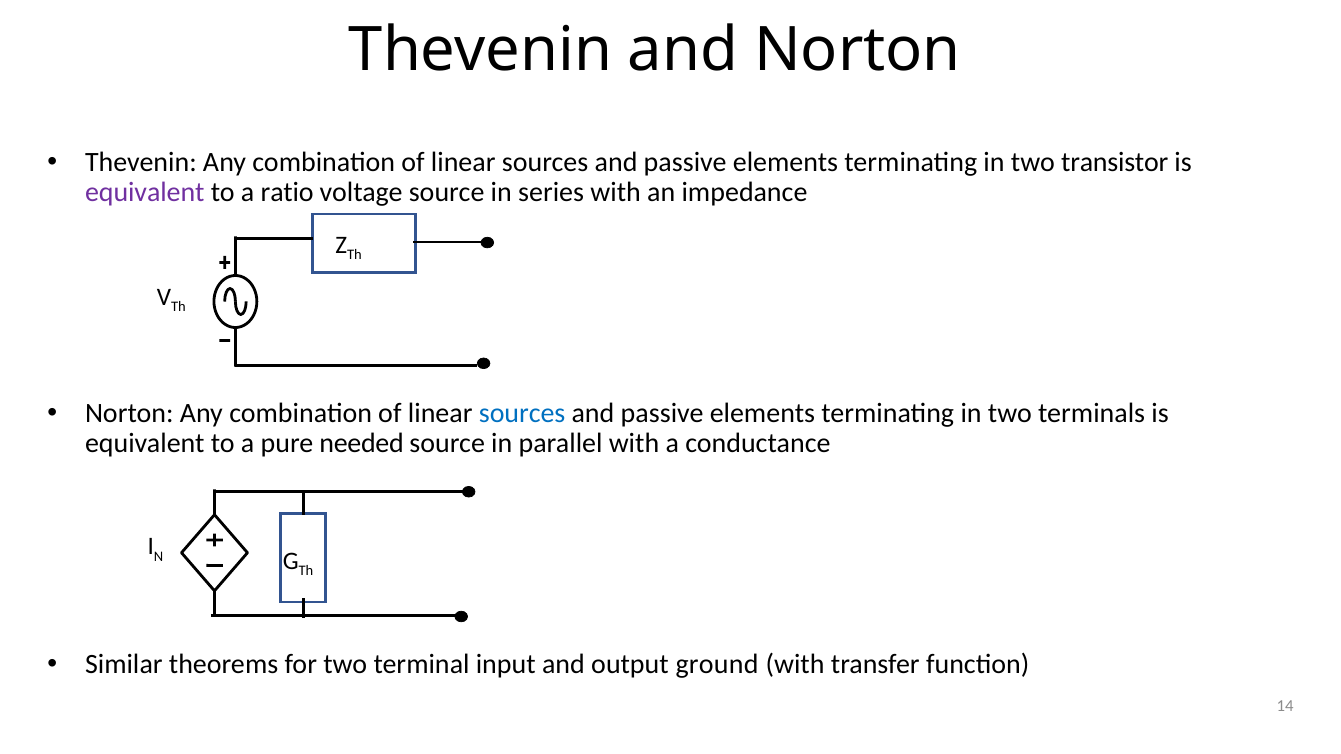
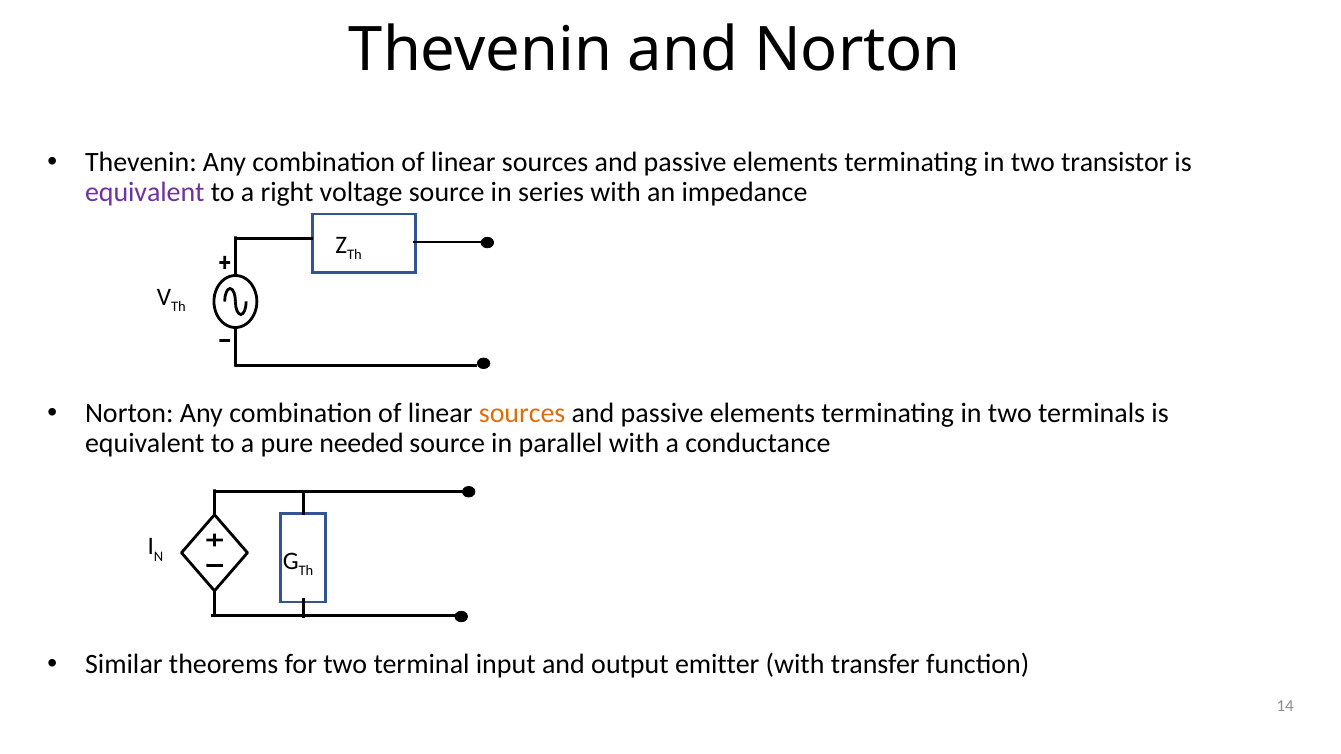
ratio: ratio -> right
sources at (522, 414) colour: blue -> orange
ground: ground -> emitter
